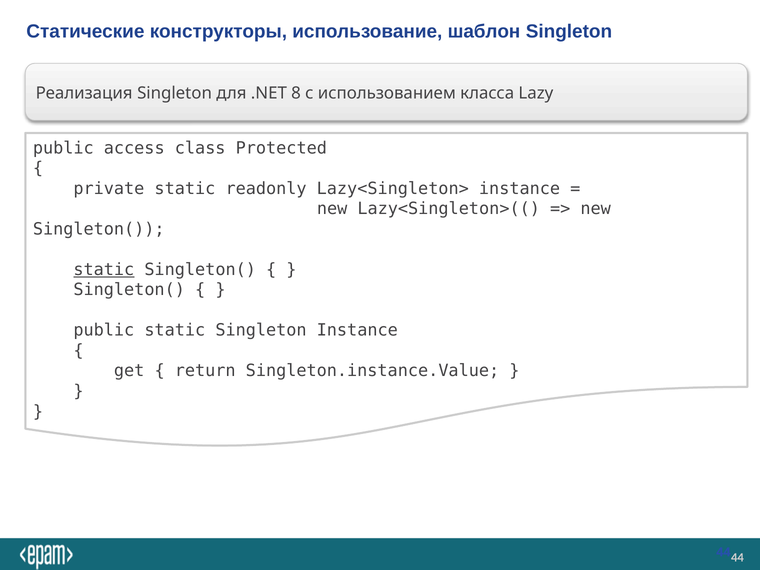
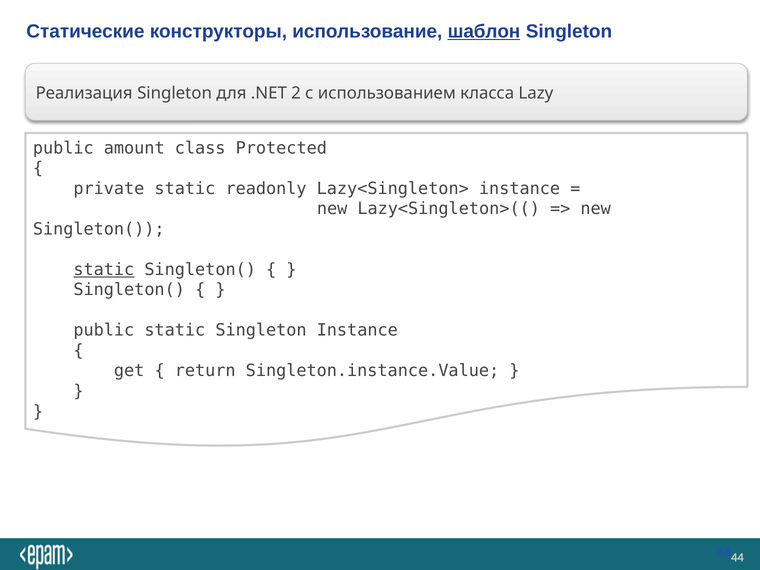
шаблон underline: none -> present
8: 8 -> 2
access: access -> amount
